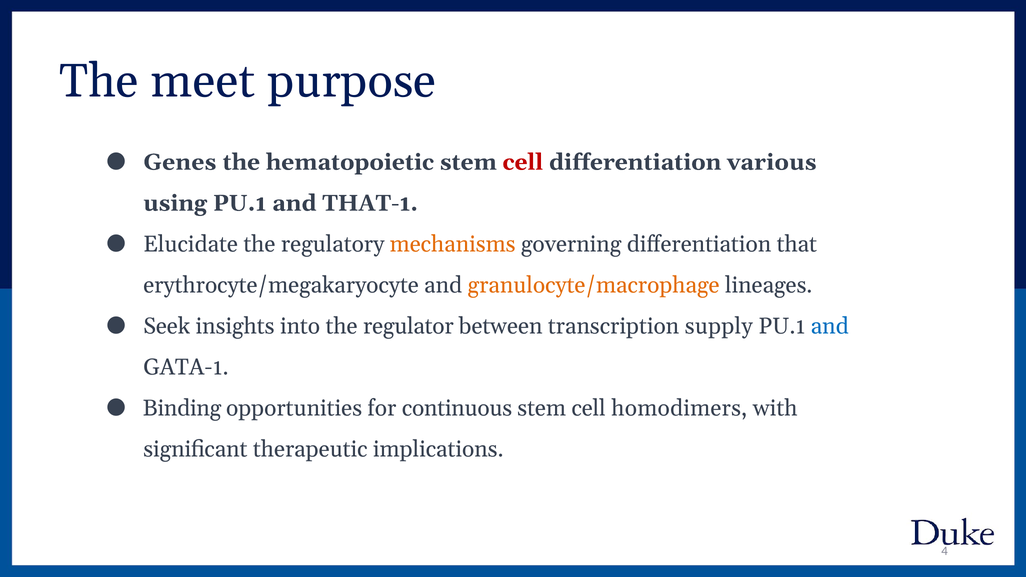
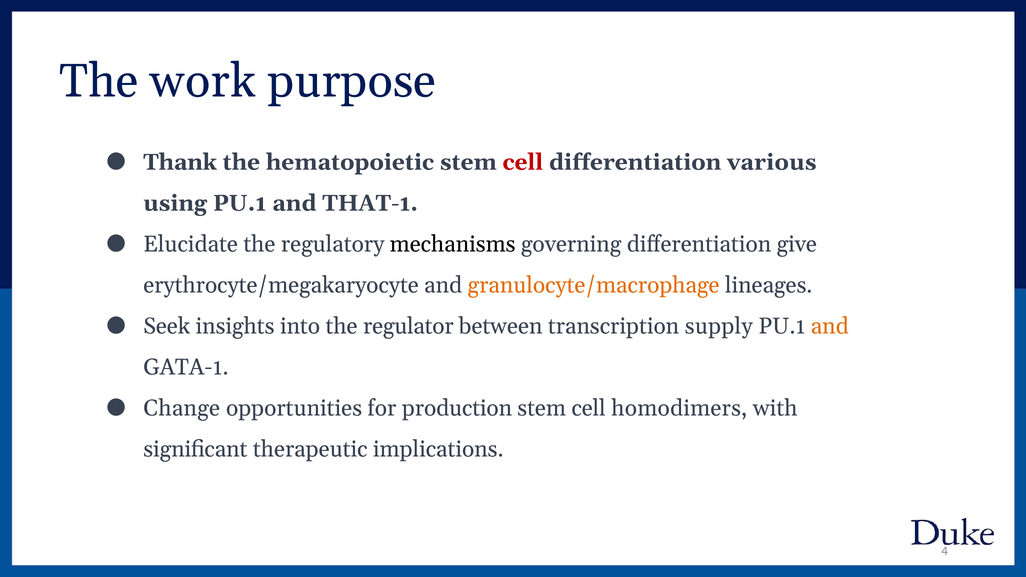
meet: meet -> work
Genes: Genes -> Thank
mechanisms colour: orange -> black
that: that -> give
and at (830, 326) colour: blue -> orange
Binding: Binding -> Change
continuous: continuous -> production
